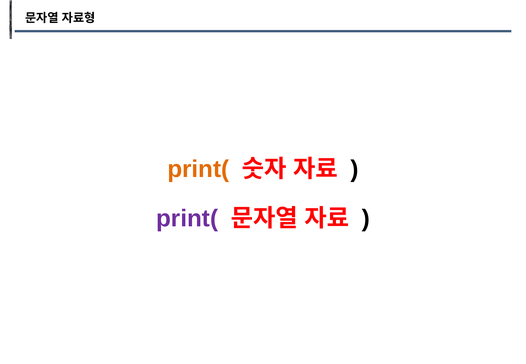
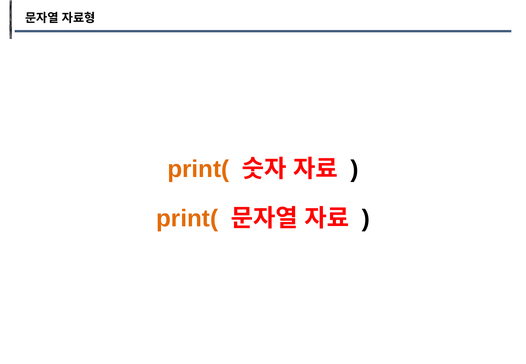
print( at (187, 219) colour: purple -> orange
